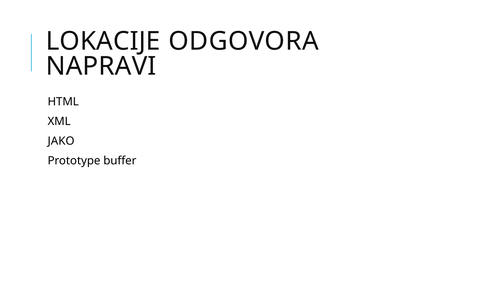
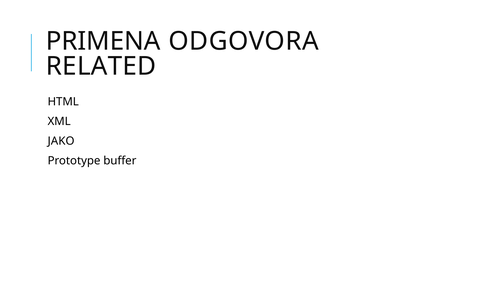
LOKACIJE: LOKACIJE -> PRIMENA
NAPRAVI: NAPRAVI -> RELATED
